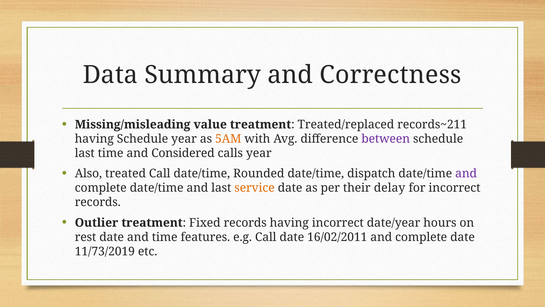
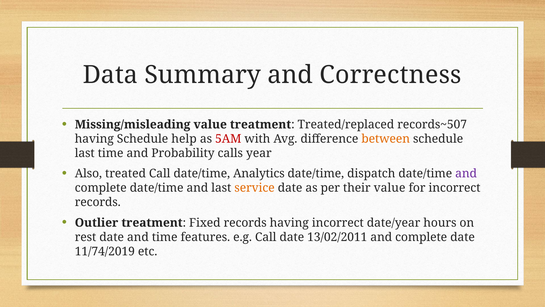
records~211: records~211 -> records~507
Schedule year: year -> help
5AM colour: orange -> red
between colour: purple -> orange
Considered: Considered -> Probability
Rounded: Rounded -> Analytics
their delay: delay -> value
16/02/2011: 16/02/2011 -> 13/02/2011
11/73/2019: 11/73/2019 -> 11/74/2019
